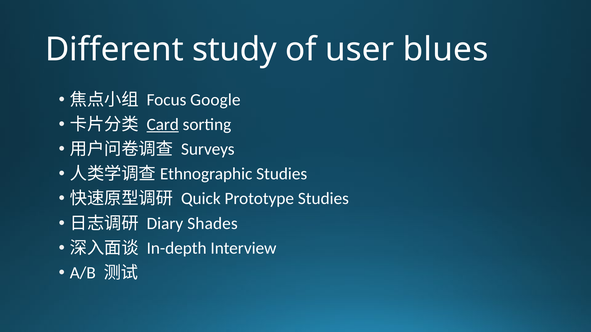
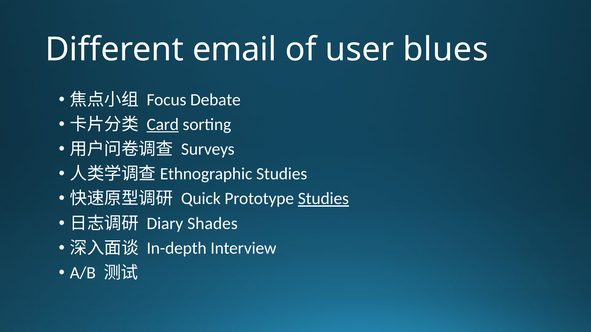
study: study -> email
Google: Google -> Debate
Studies at (323, 199) underline: none -> present
